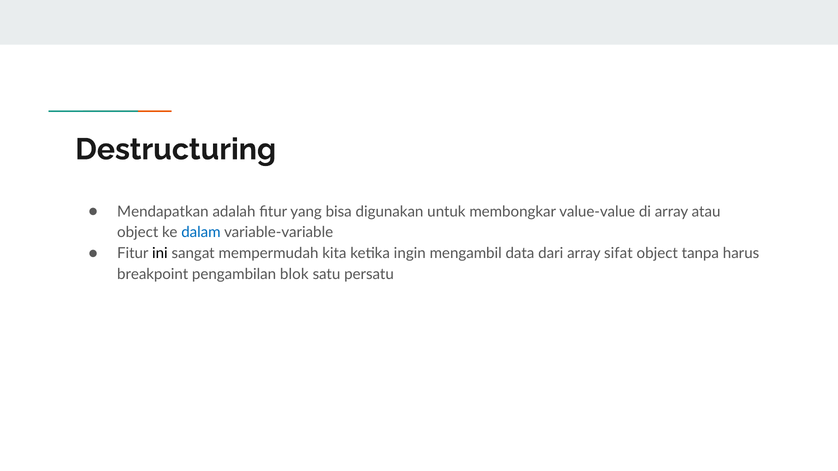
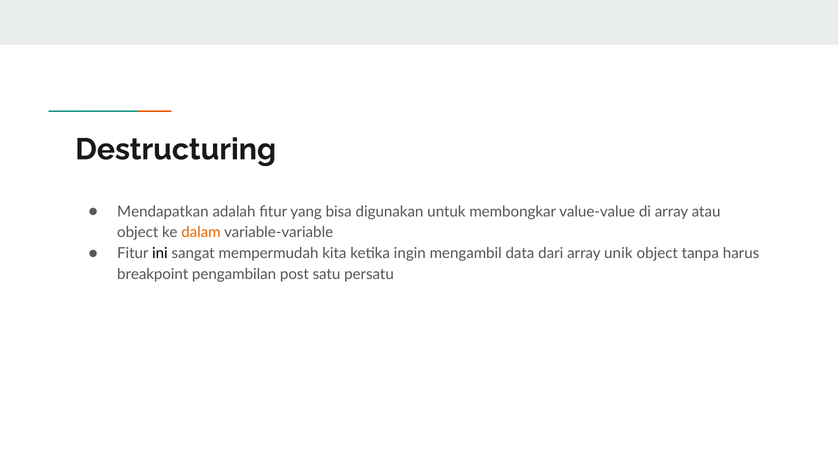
dalam colour: blue -> orange
sifat: sifat -> unik
blok: blok -> post
